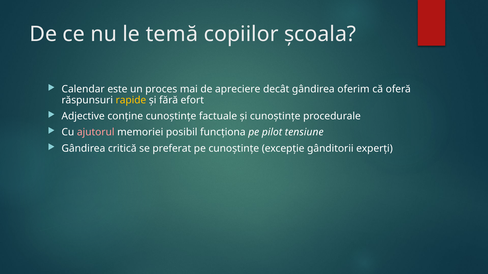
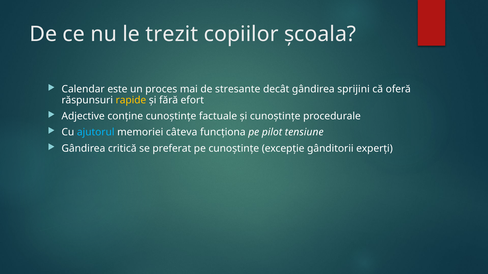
temă: temă -> trezit
apreciere: apreciere -> stresante
oferim: oferim -> sprijini
ajutorul colour: pink -> light blue
posibil: posibil -> câteva
